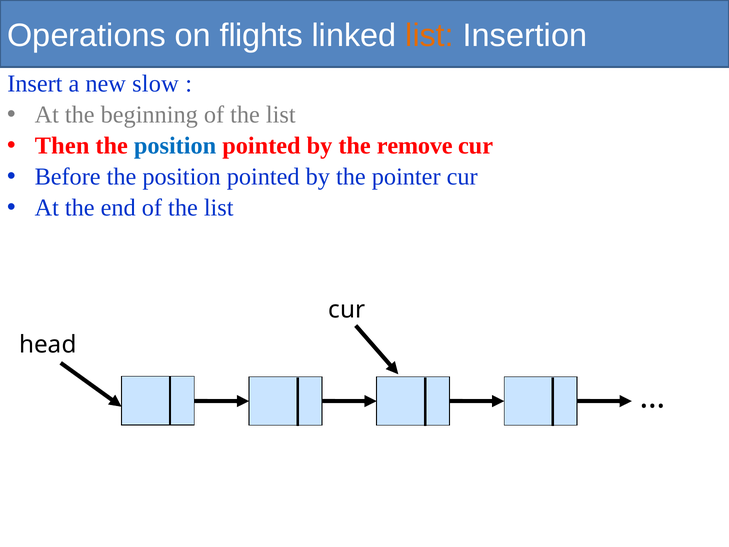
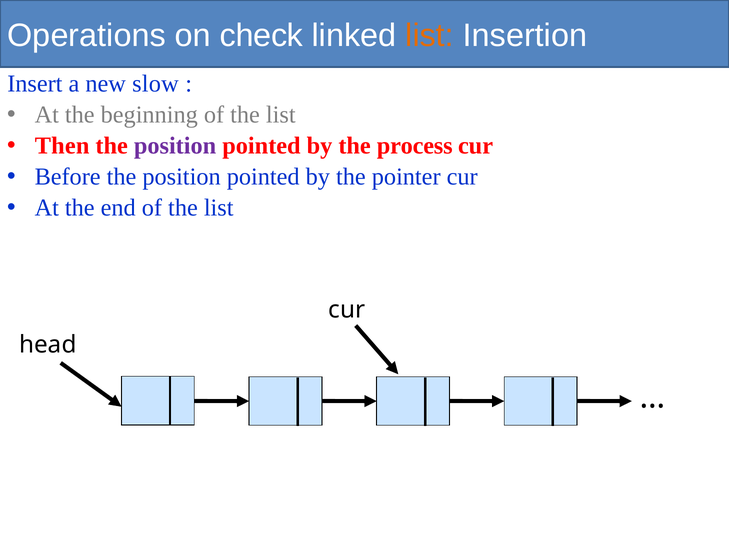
flights: flights -> check
position at (175, 146) colour: blue -> purple
remove: remove -> process
